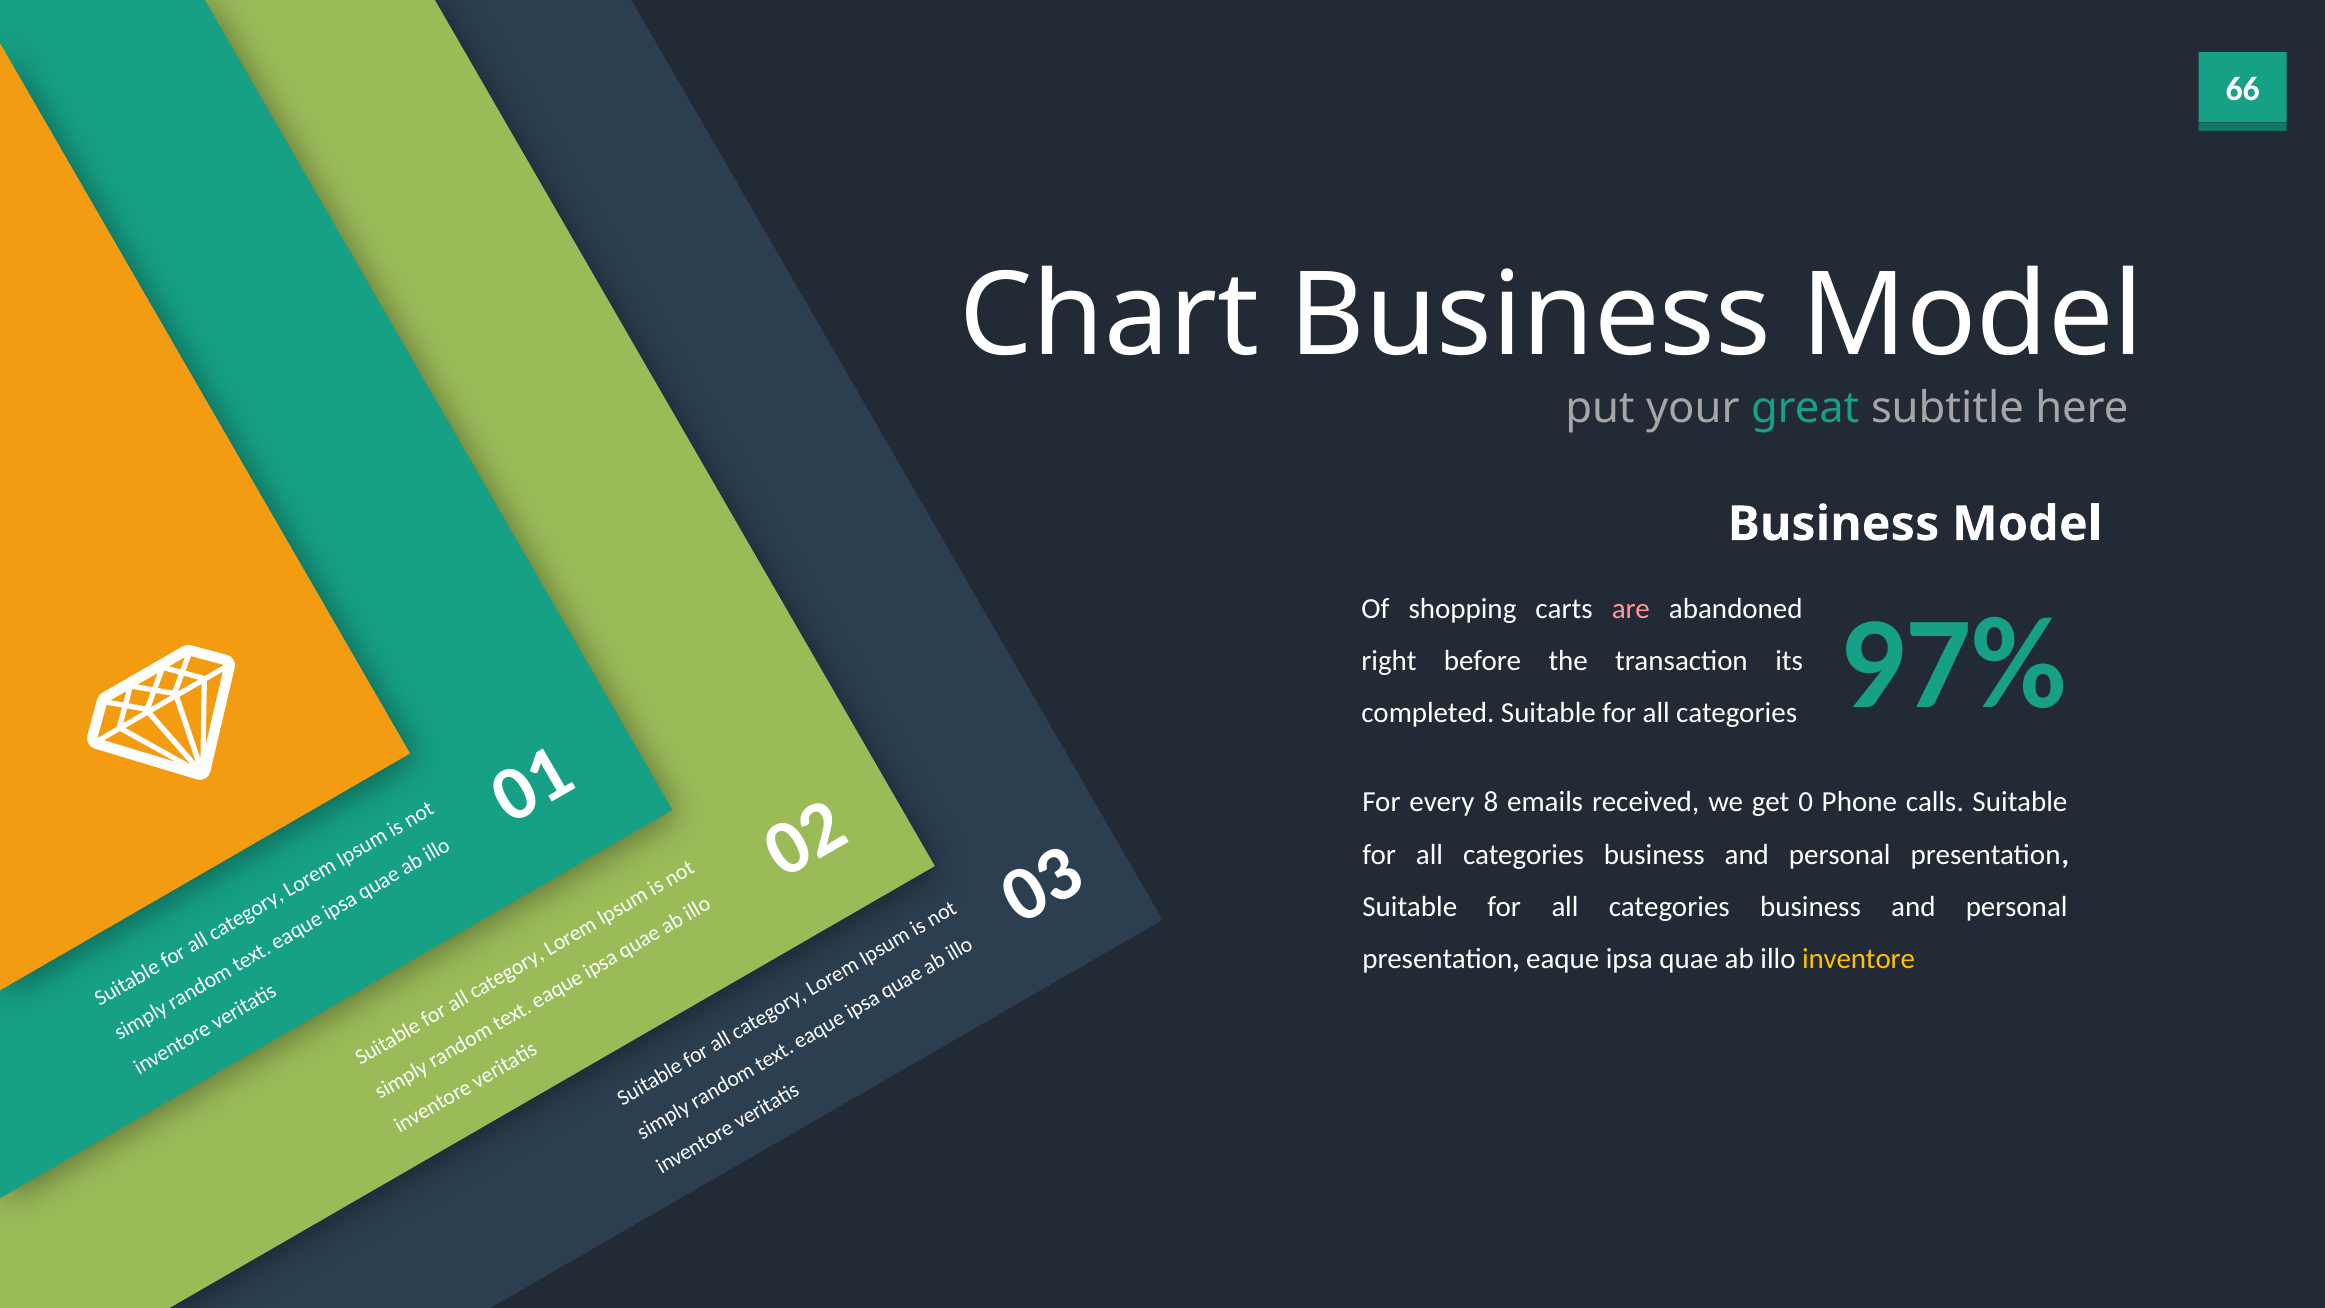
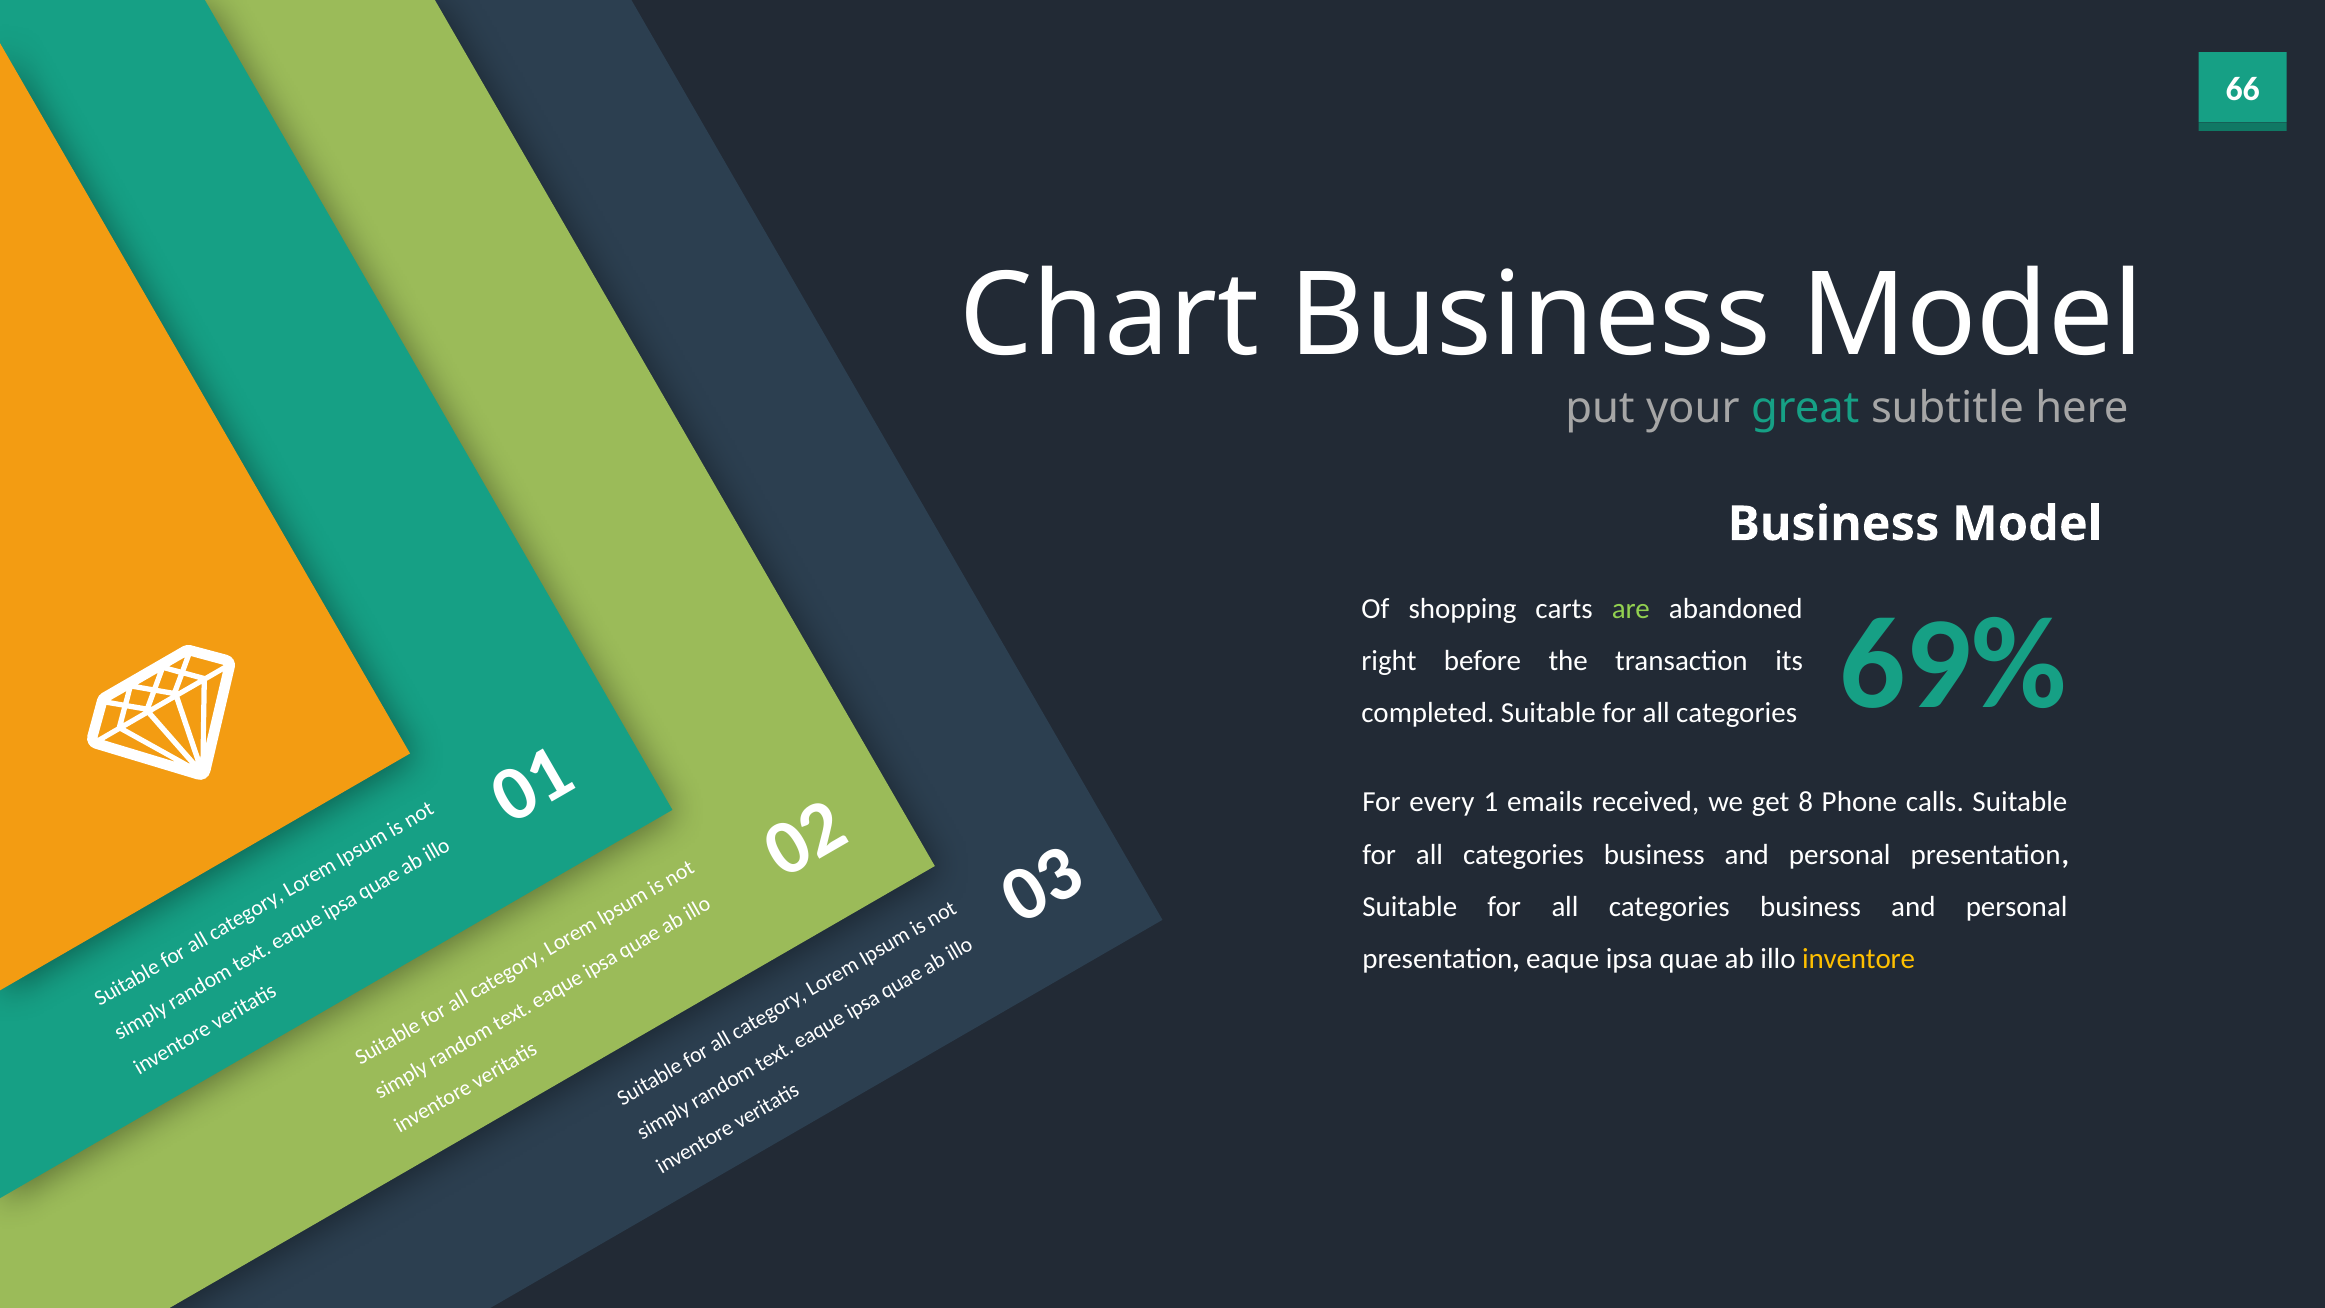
are colour: pink -> light green
97%: 97% -> 69%
every 8: 8 -> 1
get 0: 0 -> 8
